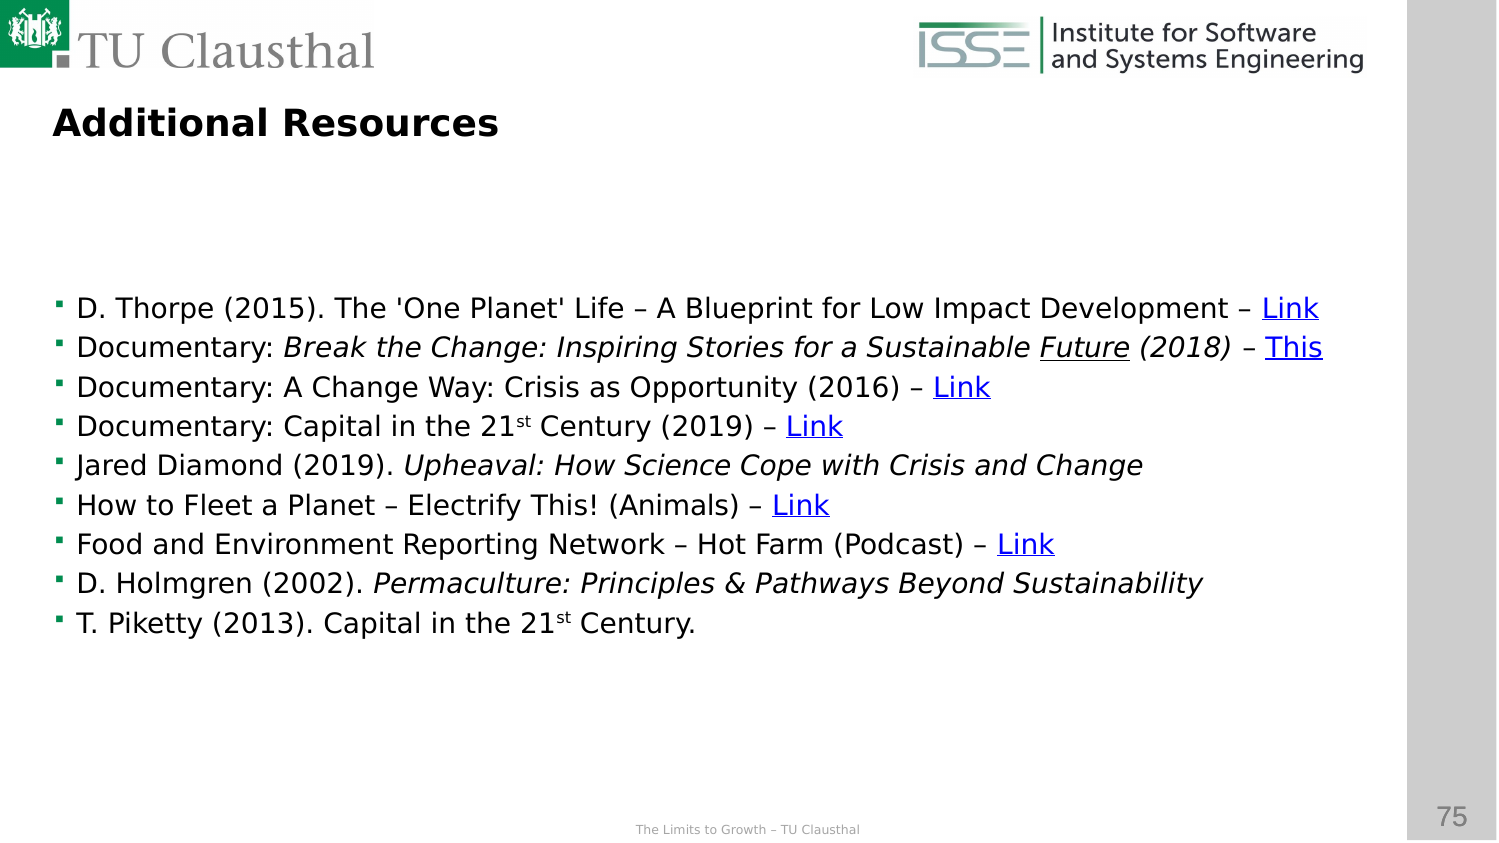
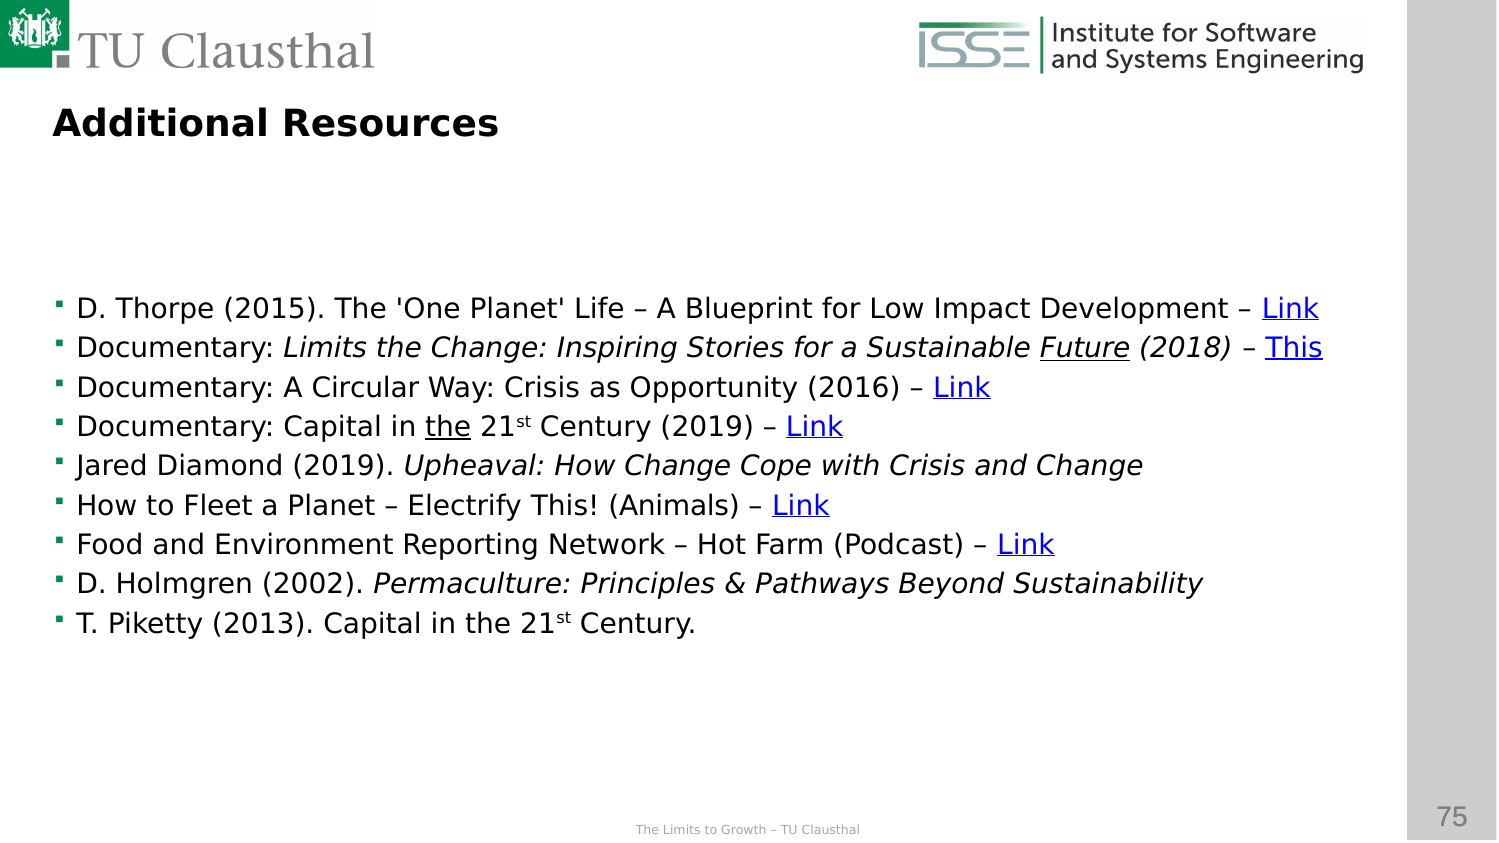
Documentary Break: Break -> Limits
A Change: Change -> Circular
the at (448, 427) underline: none -> present
How Science: Science -> Change
